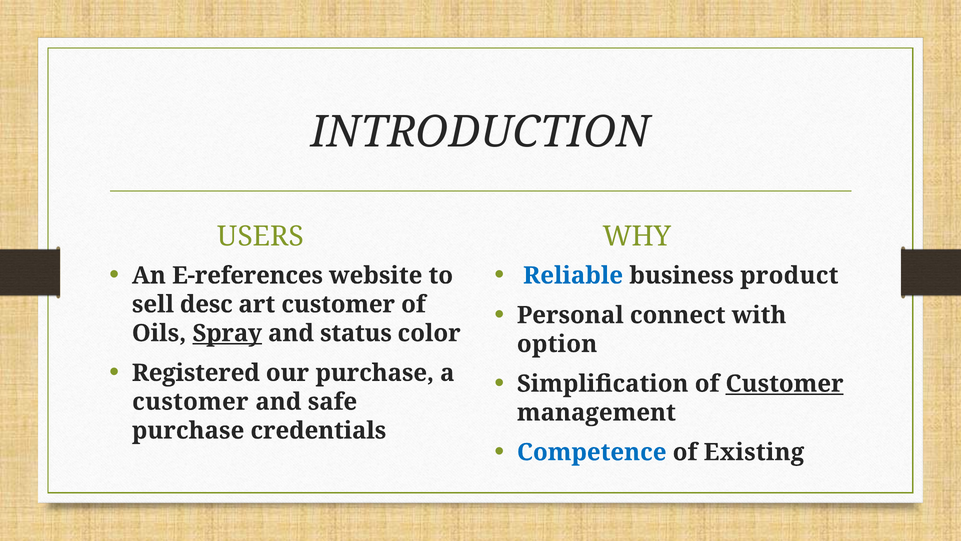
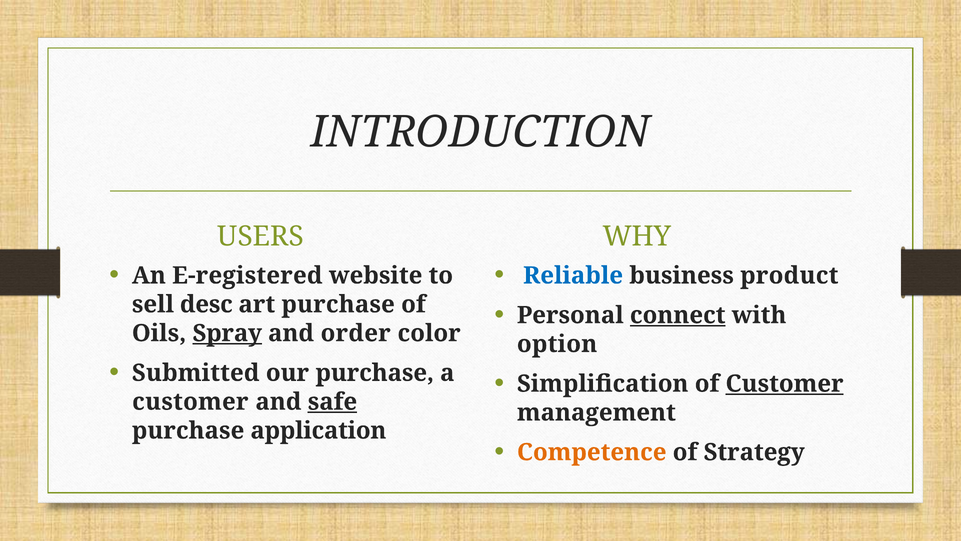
E-references: E-references -> E-registered
art customer: customer -> purchase
connect underline: none -> present
status: status -> order
Registered: Registered -> Submitted
safe underline: none -> present
credentials: credentials -> application
Competence colour: blue -> orange
Existing: Existing -> Strategy
